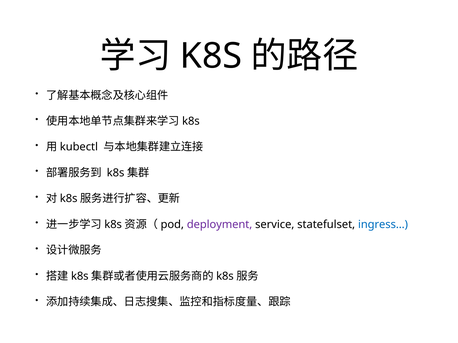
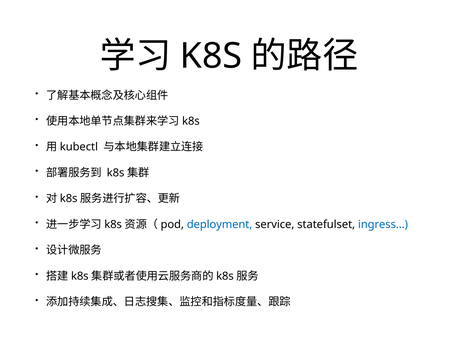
deployment colour: purple -> blue
